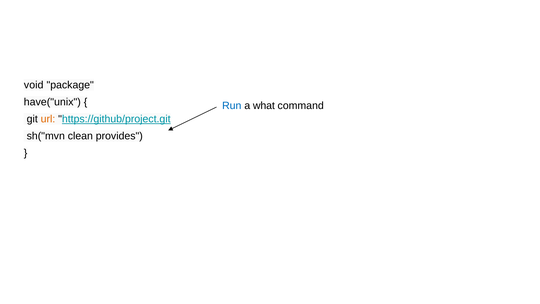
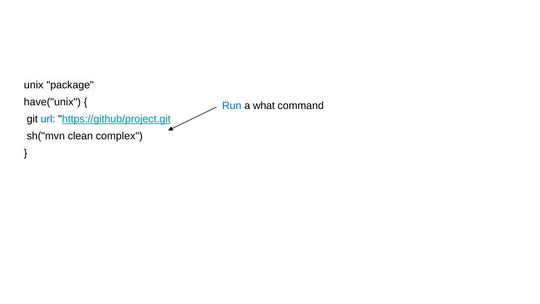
void: void -> unix
url colour: orange -> blue
provides: provides -> complex
